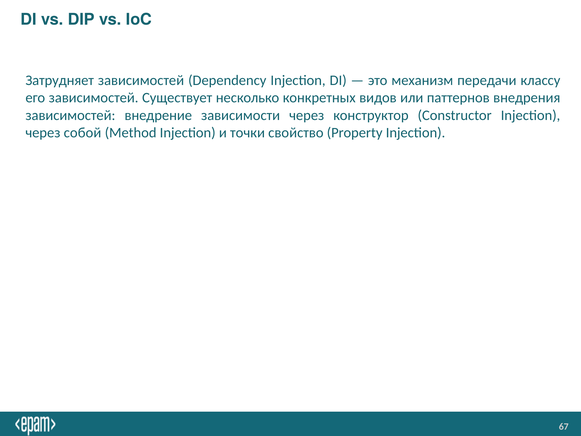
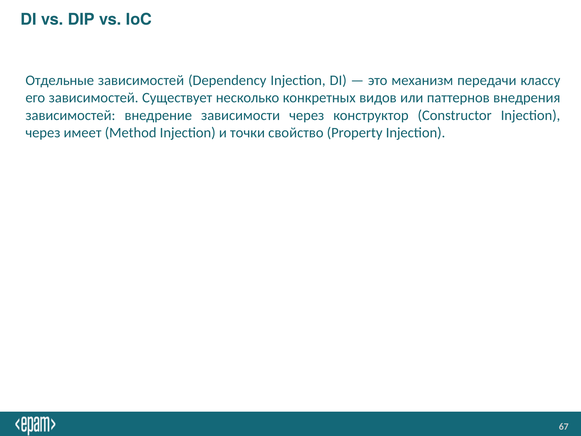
Затрудняет: Затрудняет -> Отдельные
собой: собой -> имеет
